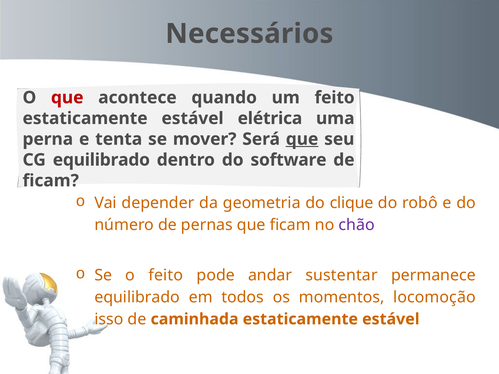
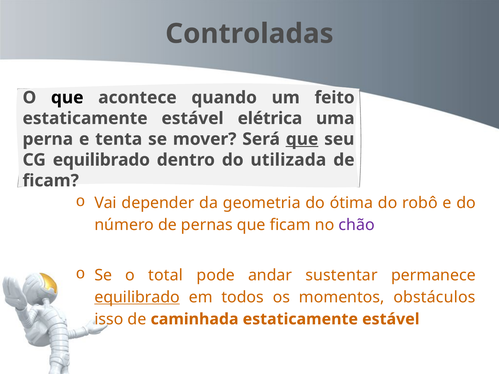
Necessários: Necessários -> Controladas
que at (67, 98) colour: red -> black
software: software -> utilizada
clique: clique -> ótima
o feito: feito -> total
equilibrado at (137, 297) underline: none -> present
locomoção: locomoção -> obstáculos
